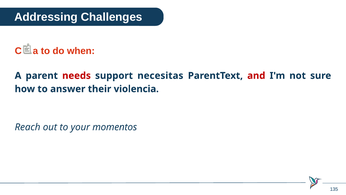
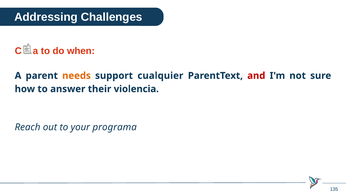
needs colour: red -> orange
necesitas: necesitas -> cualquier
momentos: momentos -> programa
